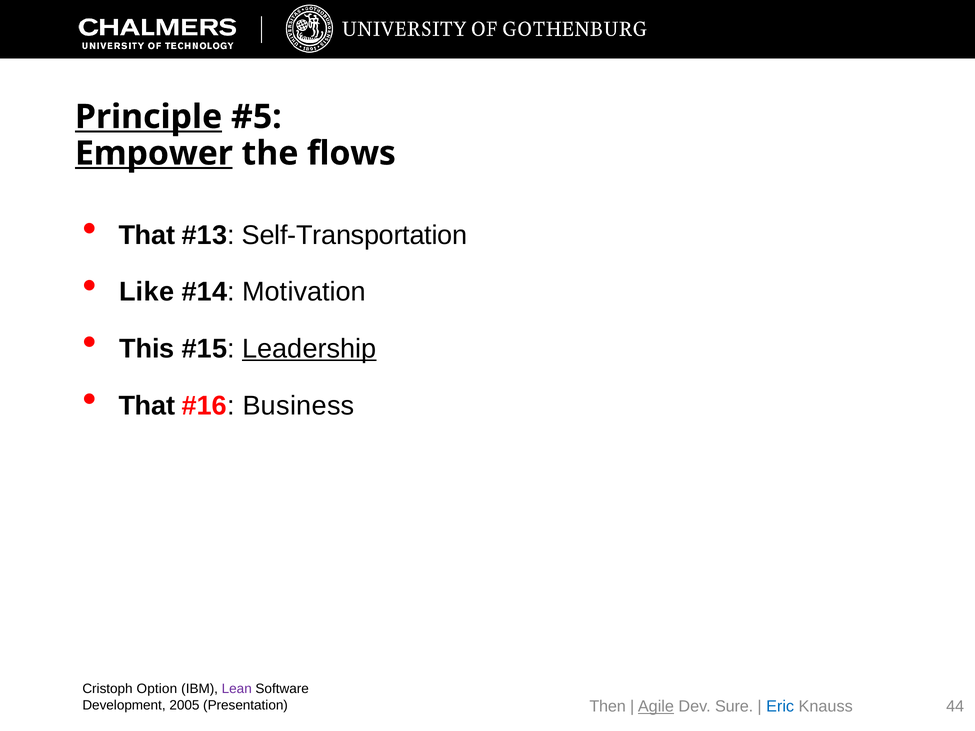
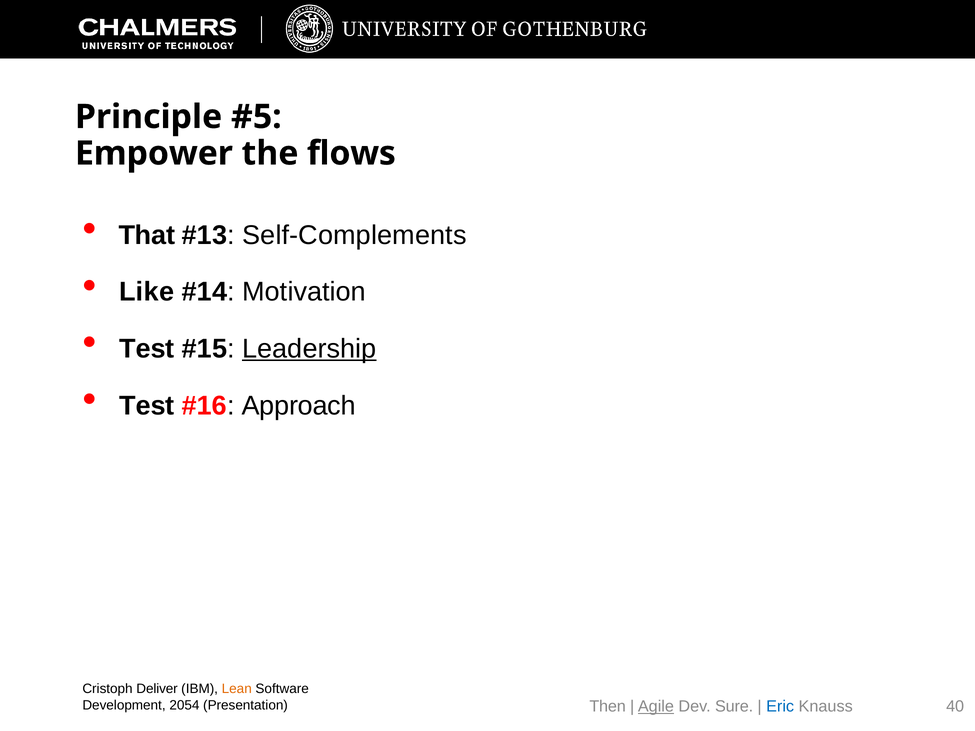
Principle underline: present -> none
Empower underline: present -> none
Self-Transportation: Self-Transportation -> Self-Complements
This at (147, 349): This -> Test
That at (147, 406): That -> Test
Business: Business -> Approach
Option: Option -> Deliver
Lean colour: purple -> orange
2005: 2005 -> 2054
44: 44 -> 40
